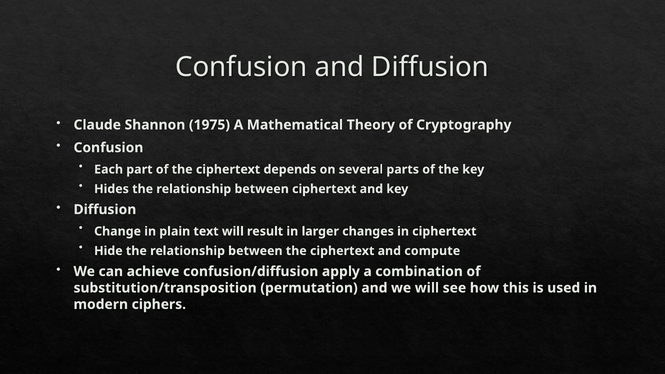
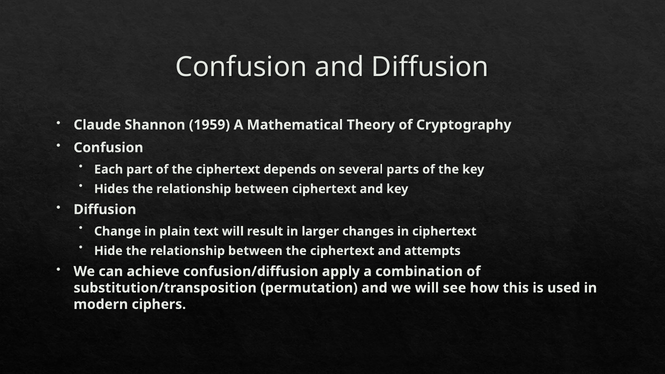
1975: 1975 -> 1959
compute: compute -> attempts
